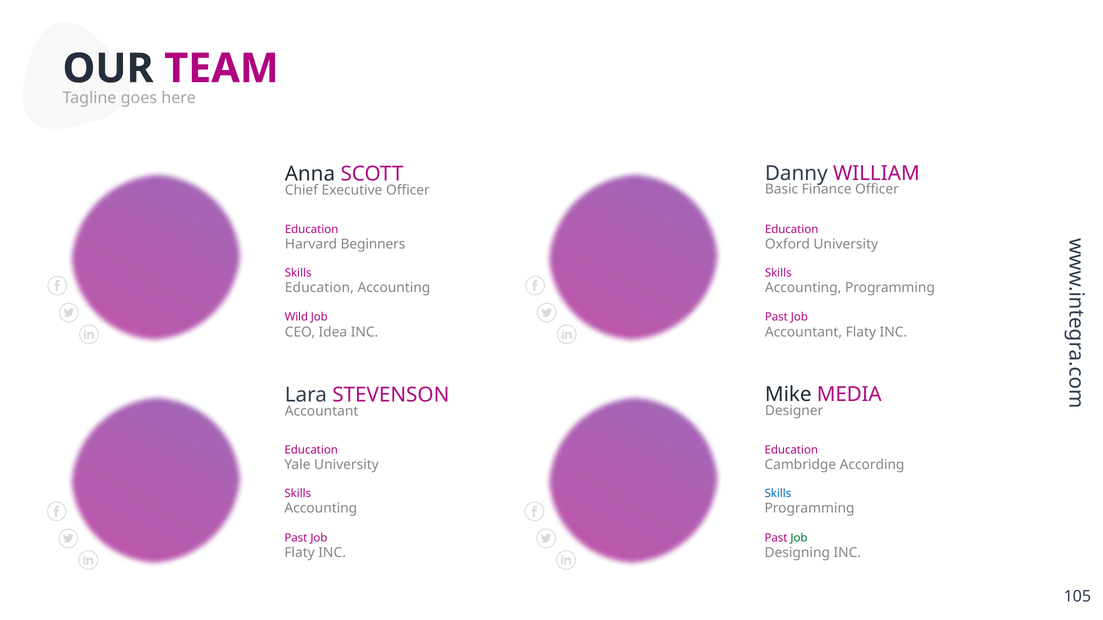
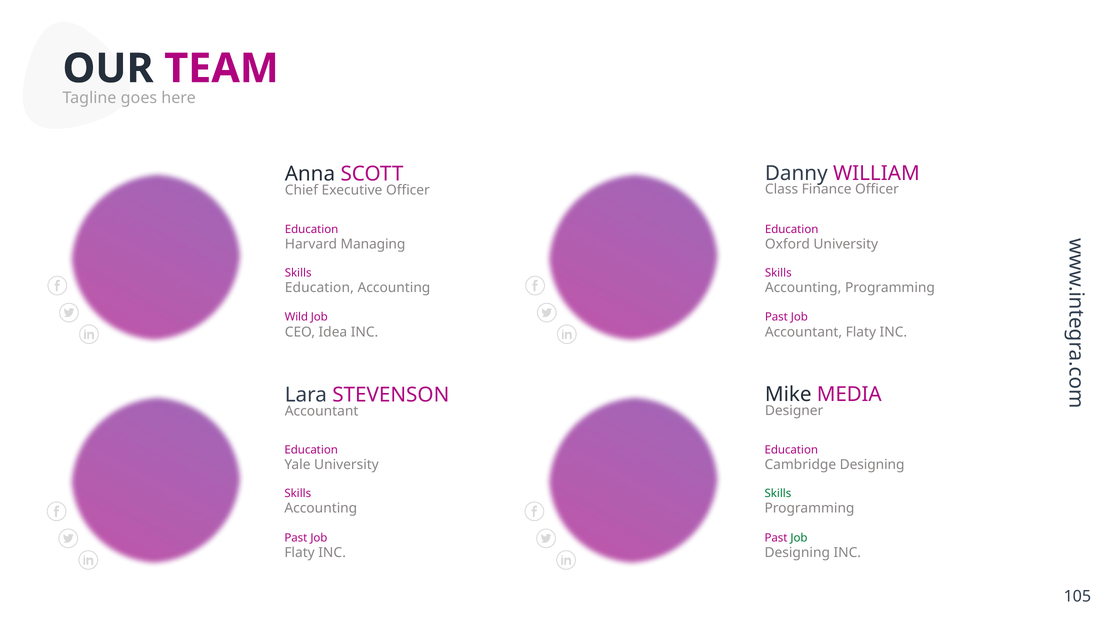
Basic: Basic -> Class
Beginners: Beginners -> Managing
Cambridge According: According -> Designing
Skills at (778, 494) colour: blue -> green
